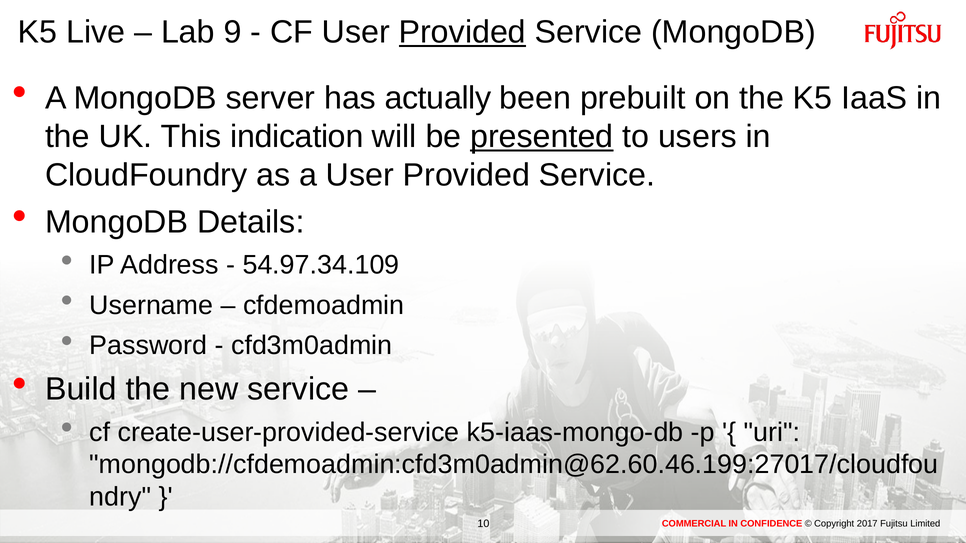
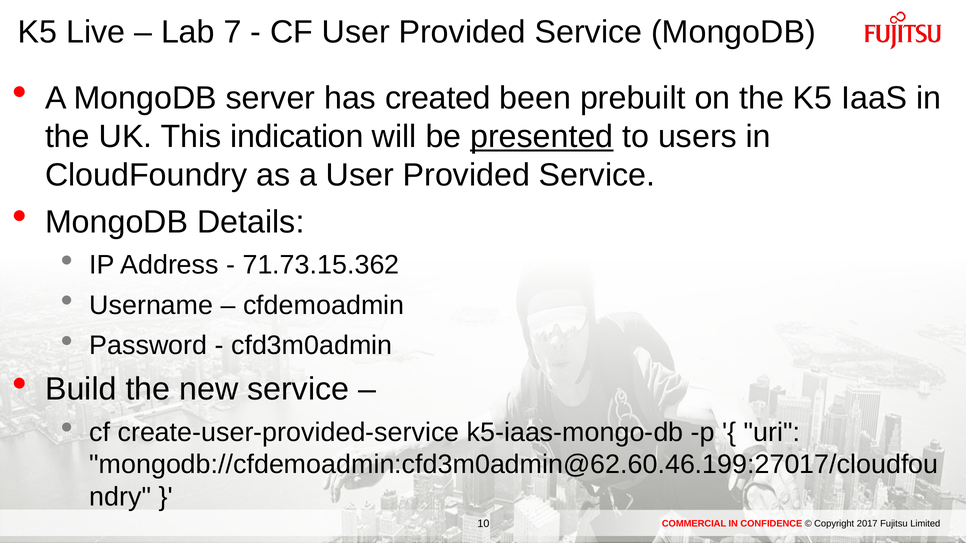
9: 9 -> 7
Provided at (462, 32) underline: present -> none
actually: actually -> created
54.97.34.109: 54.97.34.109 -> 71.73.15.362
